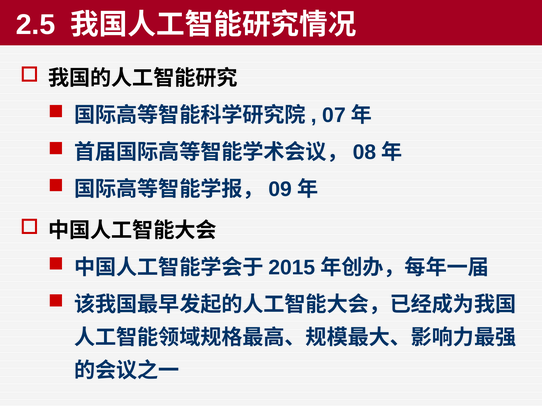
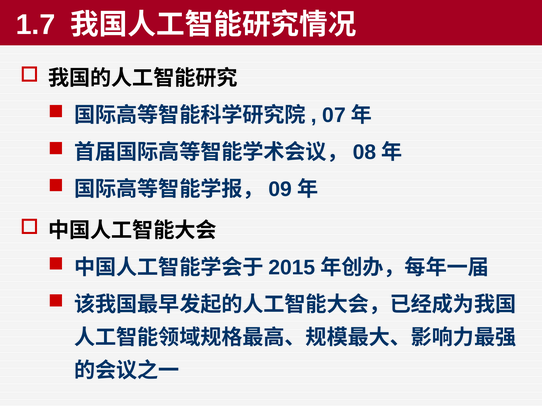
2.5: 2.5 -> 1.7
